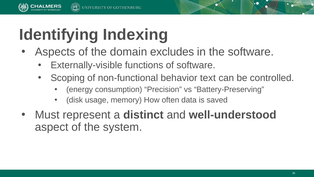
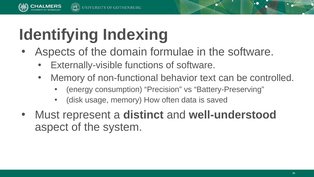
excludes: excludes -> formulae
Scoping at (68, 78): Scoping -> Memory
